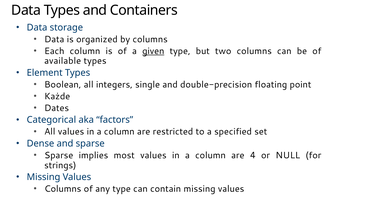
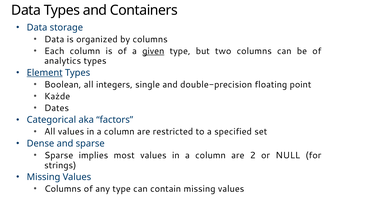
available: available -> analytics
Element underline: none -> present
4: 4 -> 2
